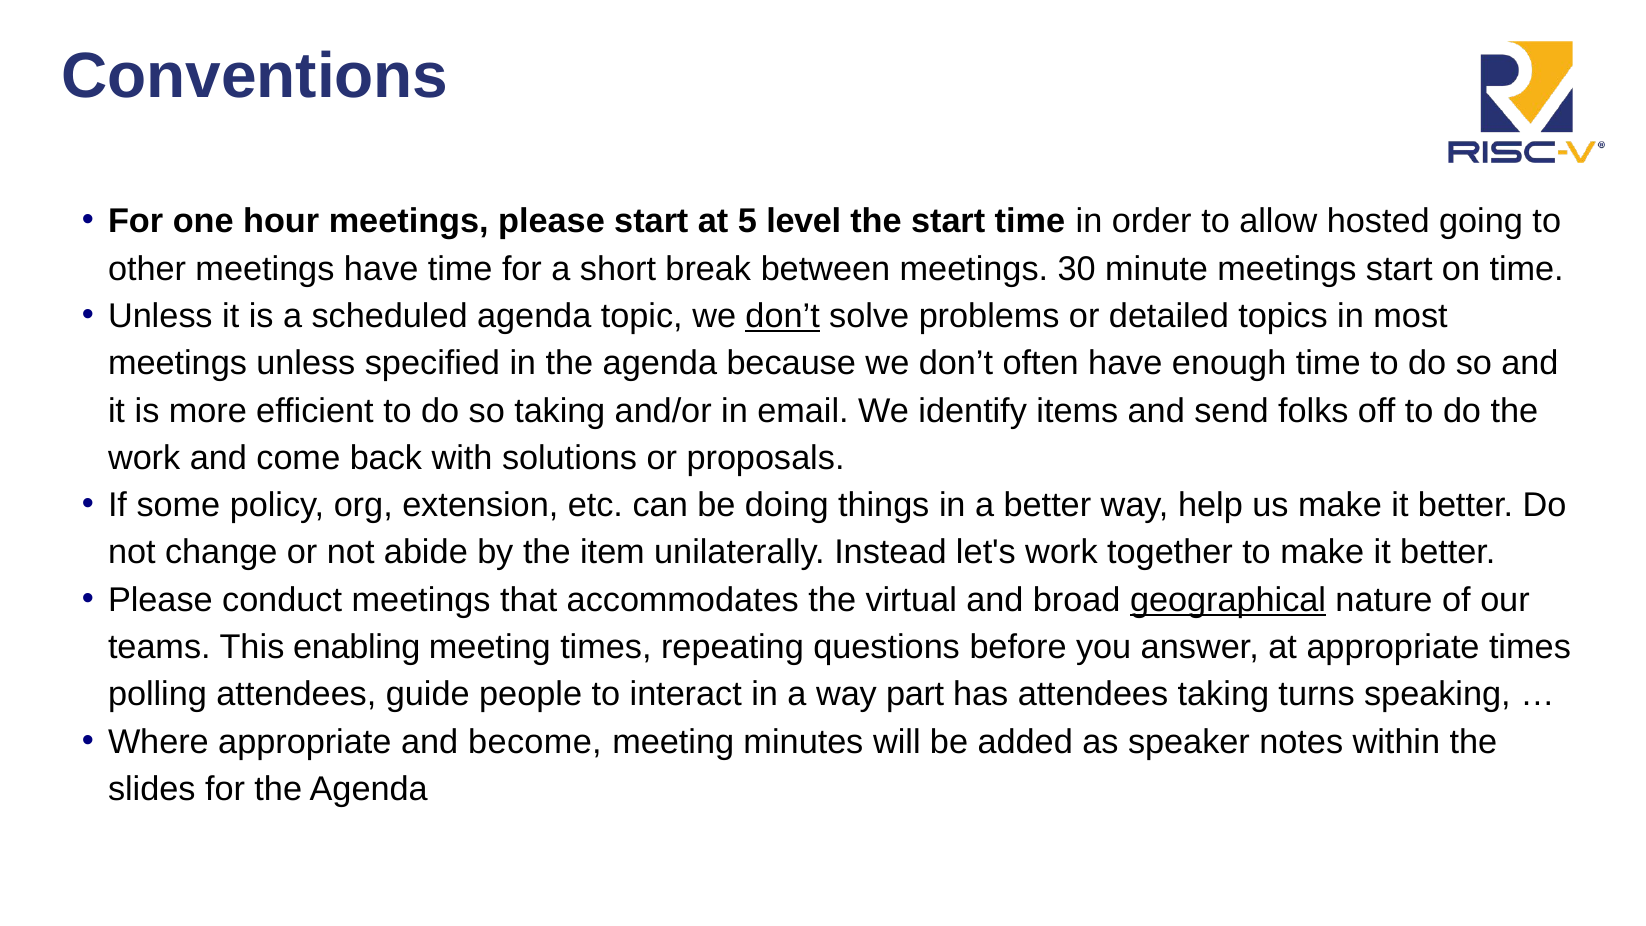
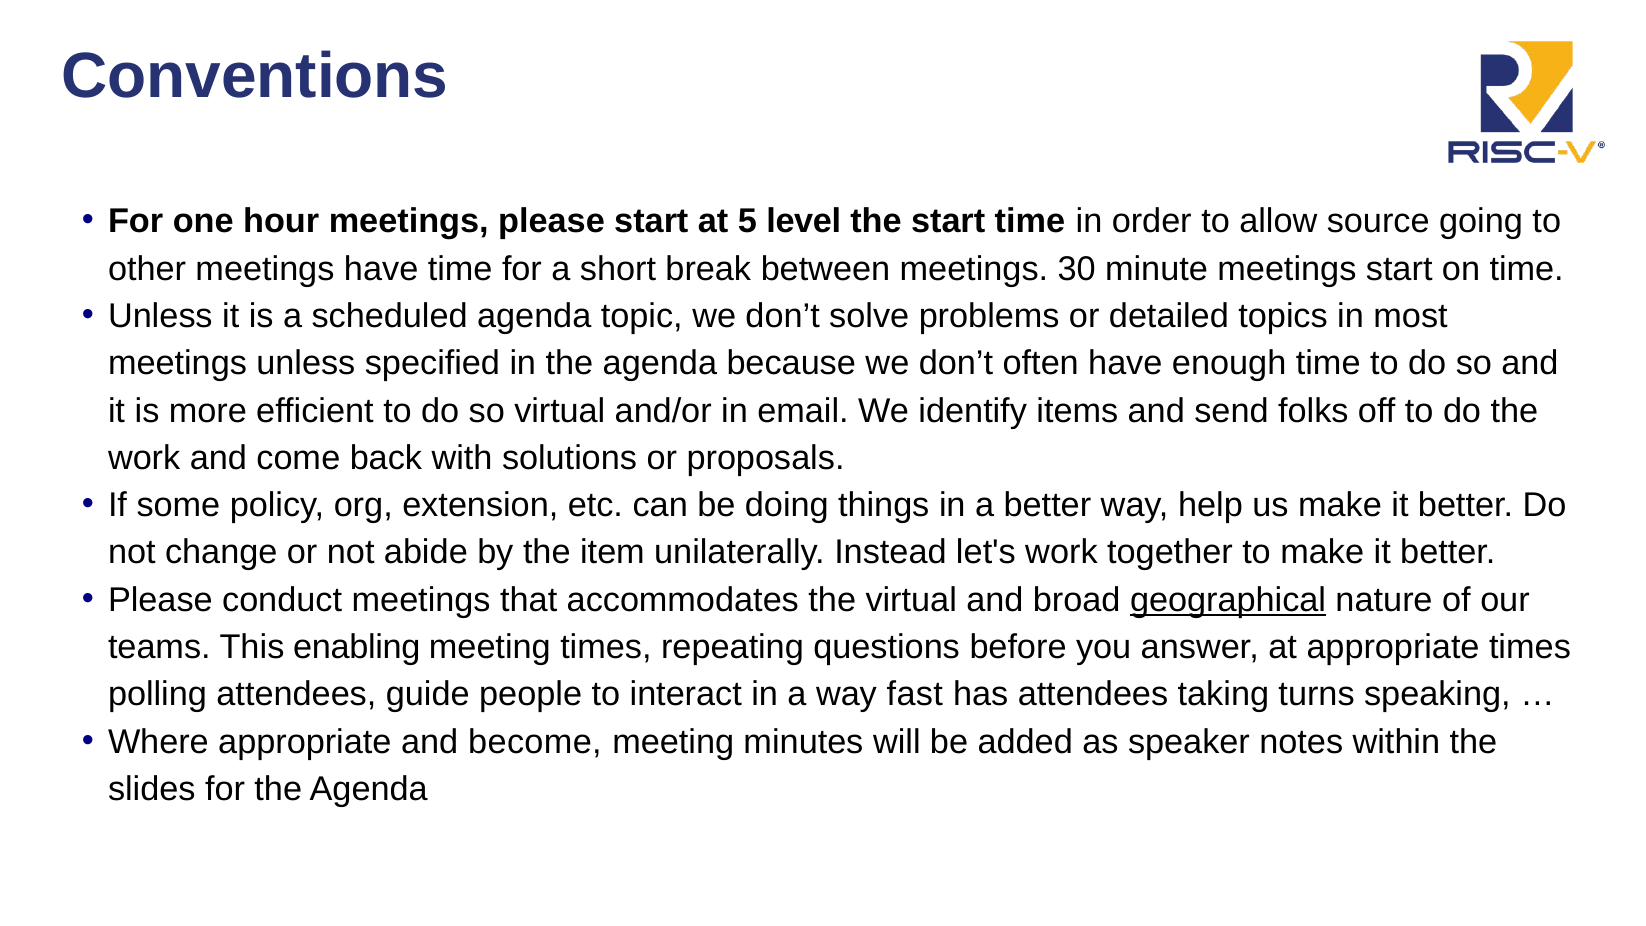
hosted: hosted -> source
don’t at (783, 316) underline: present -> none
so taking: taking -> virtual
part: part -> fast
